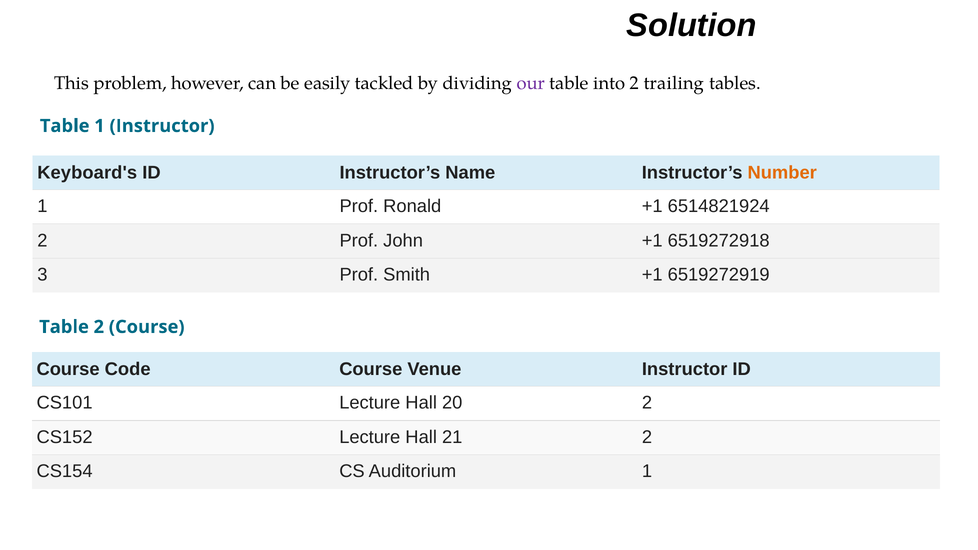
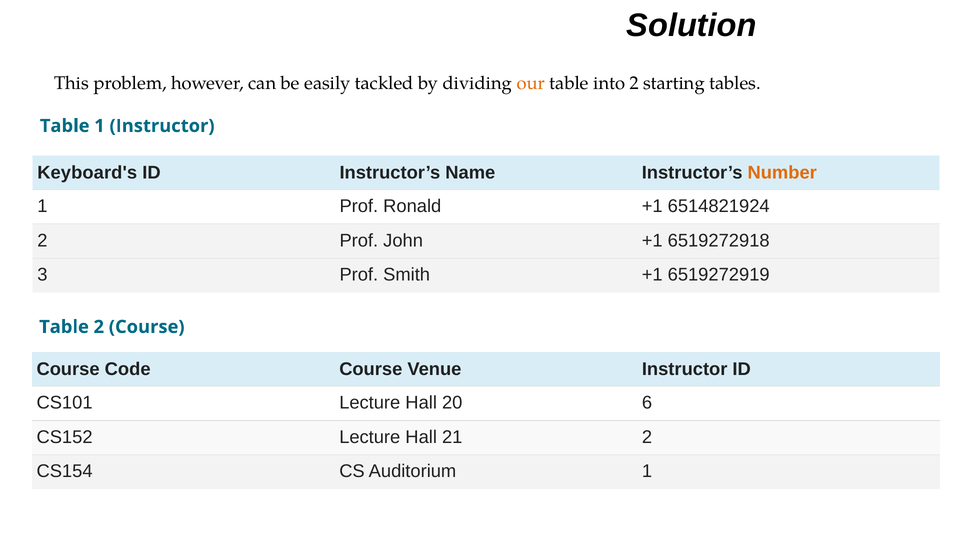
our colour: purple -> orange
trailing: trailing -> starting
20 2: 2 -> 6
